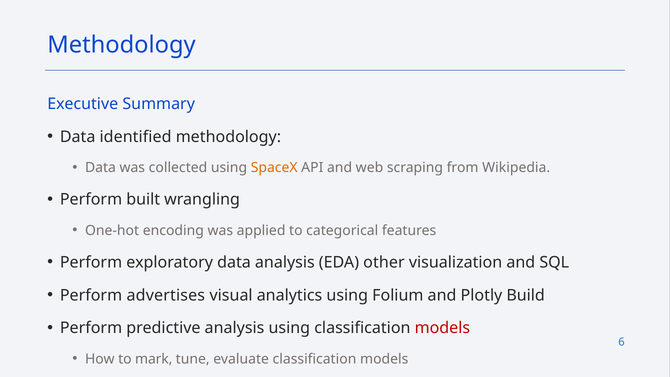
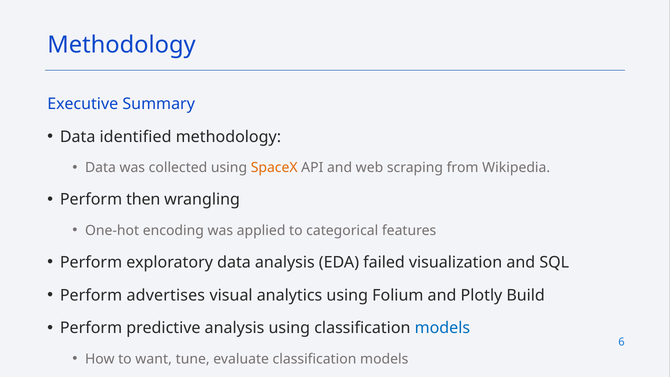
built: built -> then
other: other -> failed
models at (442, 328) colour: red -> blue
mark: mark -> want
